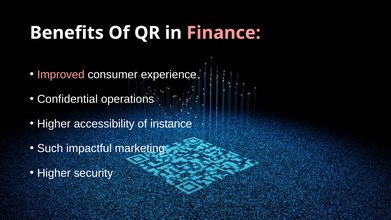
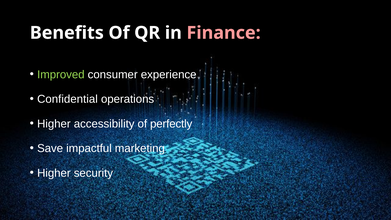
Improved colour: pink -> light green
instance: instance -> perfectly
Such: Such -> Save
